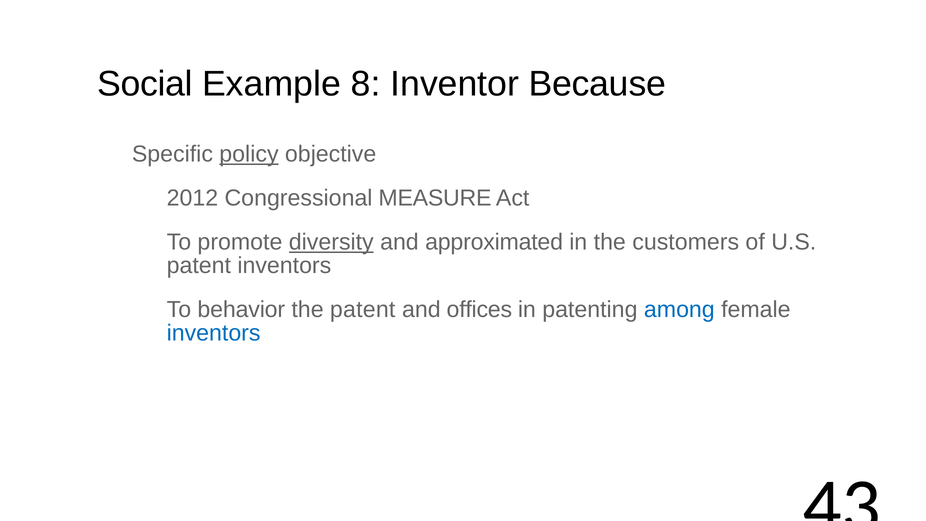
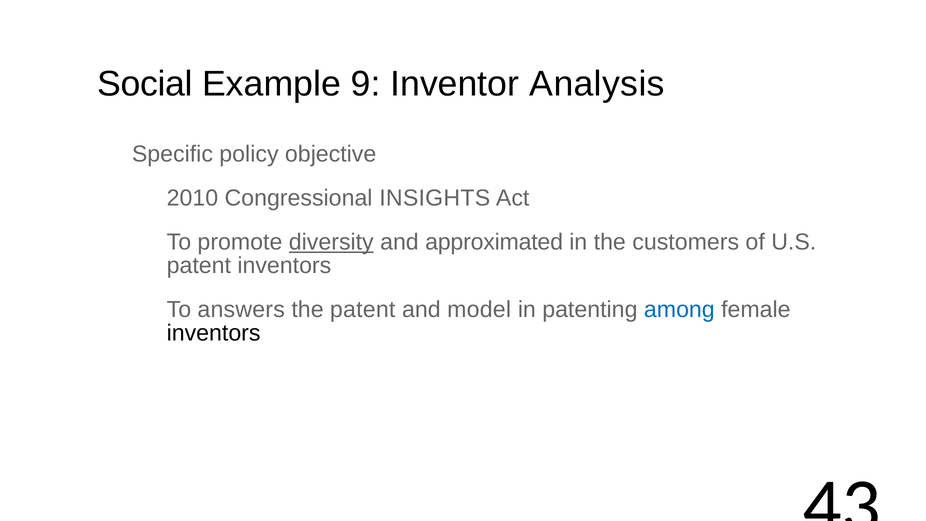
8: 8 -> 9
Because: Because -> Analysis
policy underline: present -> none
2012: 2012 -> 2010
MEASURE: MEASURE -> INSIGHTS
behavior: behavior -> answers
offices: offices -> model
inventors at (214, 333) colour: blue -> black
